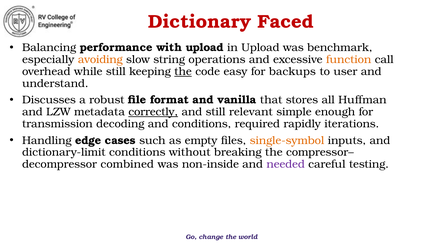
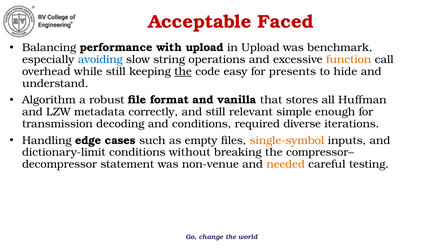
Dictionary: Dictionary -> Acceptable
avoiding colour: orange -> blue
backups: backups -> presents
user: user -> hide
Discusses: Discusses -> Algorithm
correctly underline: present -> none
rapidly: rapidly -> diverse
combined: combined -> statement
non-inside: non-inside -> non-venue
needed colour: purple -> orange
